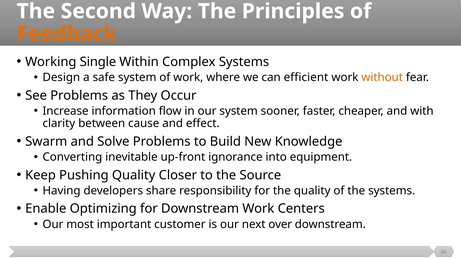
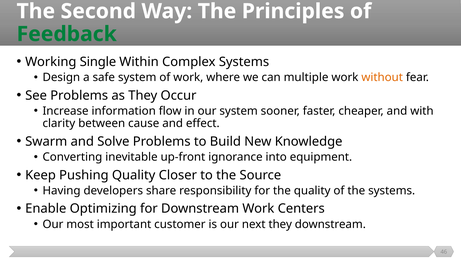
Feedback colour: orange -> green
efficient: efficient -> multiple
next over: over -> they
